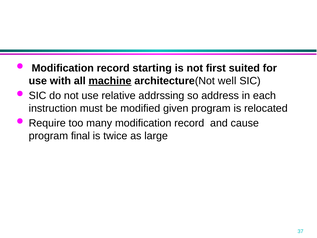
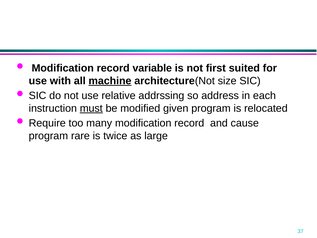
starting: starting -> variable
well: well -> size
must underline: none -> present
final: final -> rare
